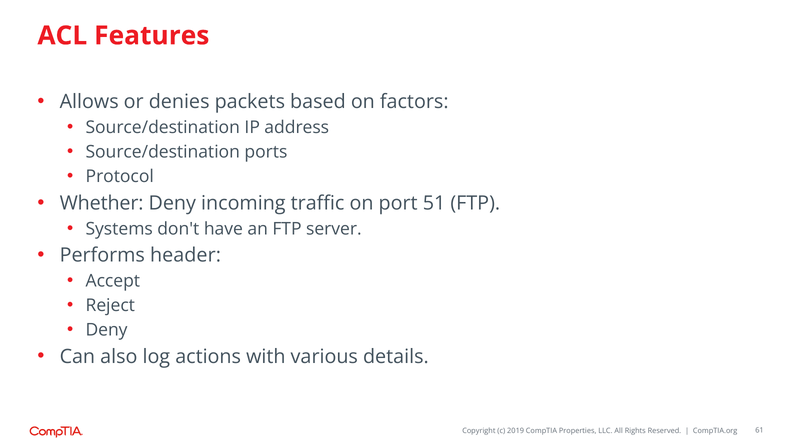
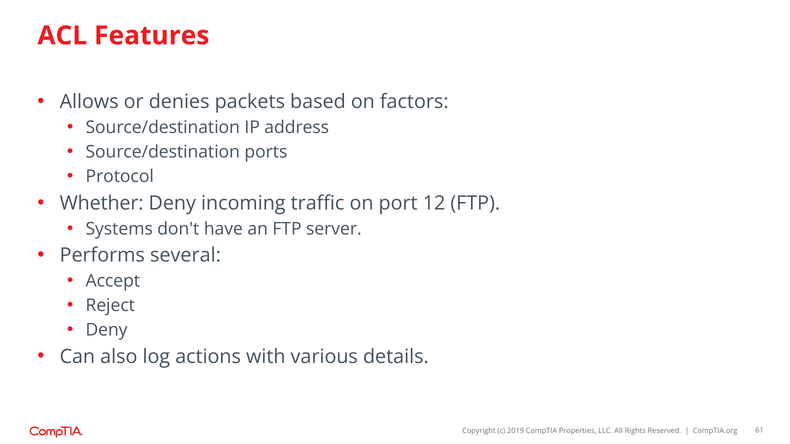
51: 51 -> 12
header: header -> several
